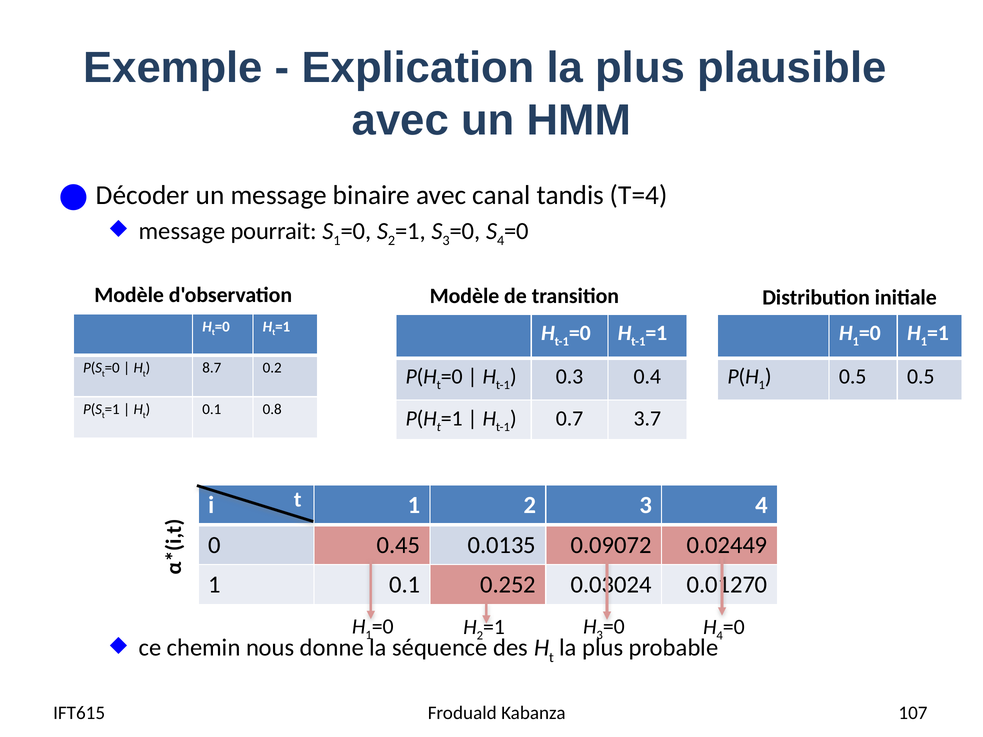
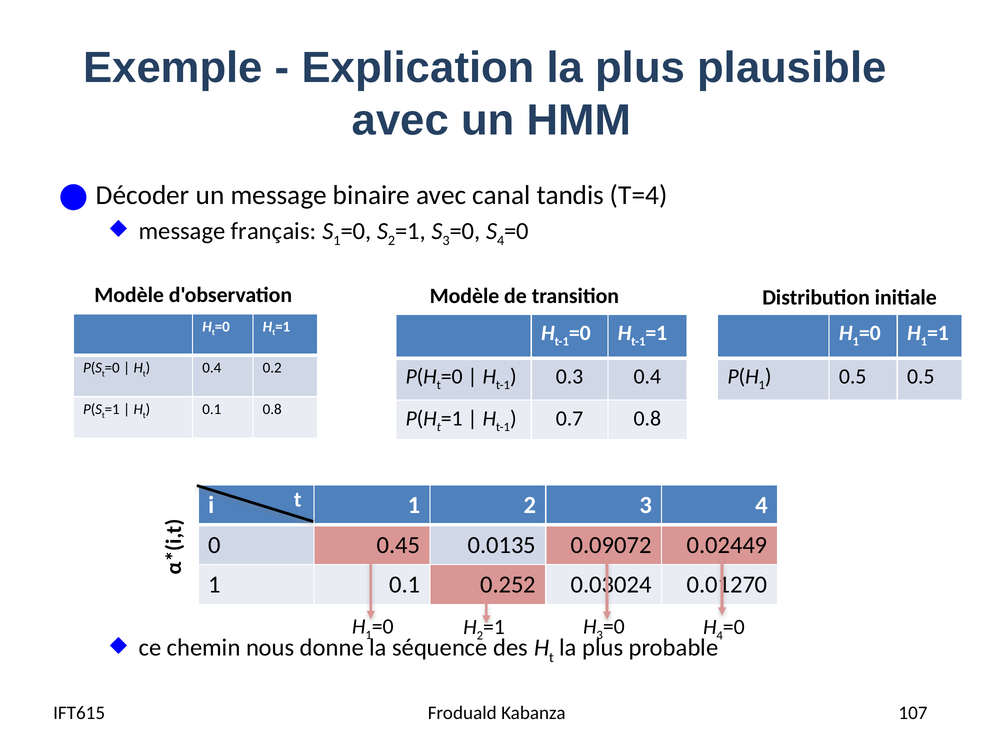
pourrait: pourrait -> français
8.7 at (212, 368): 8.7 -> 0.4
0.7 3.7: 3.7 -> 0.8
